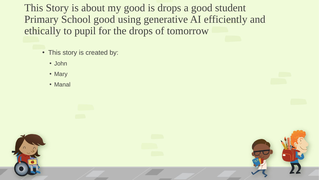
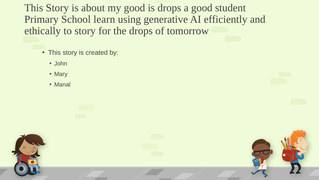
School good: good -> learn
to pupil: pupil -> story
